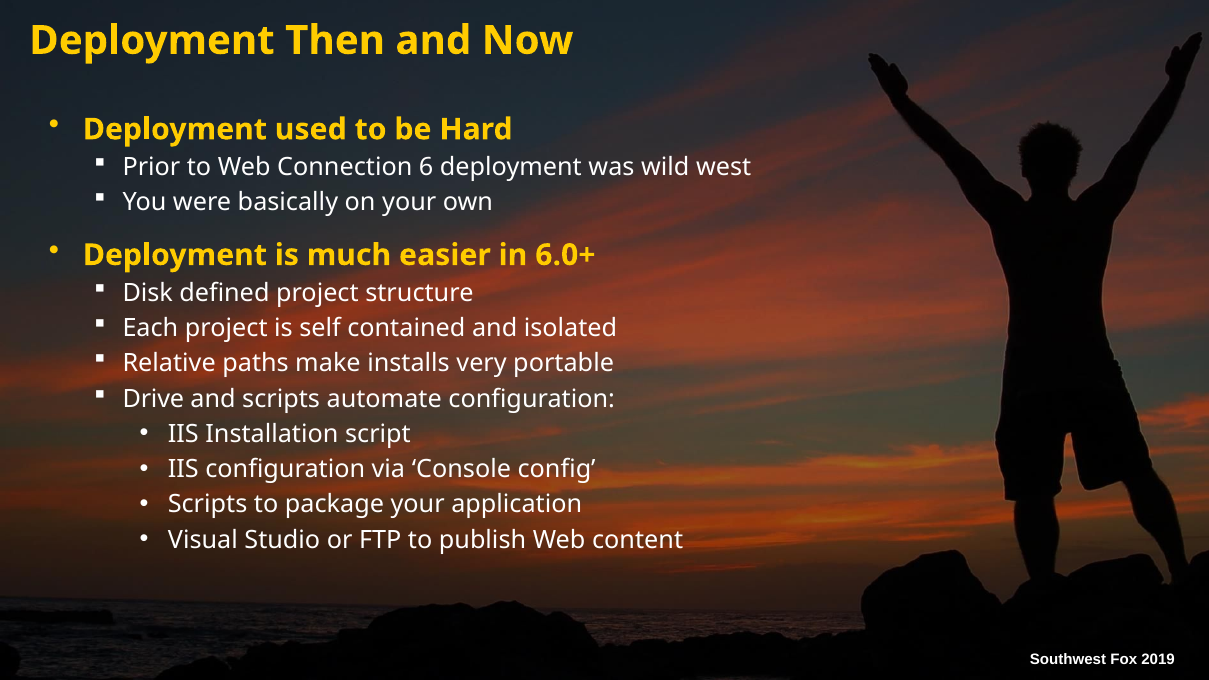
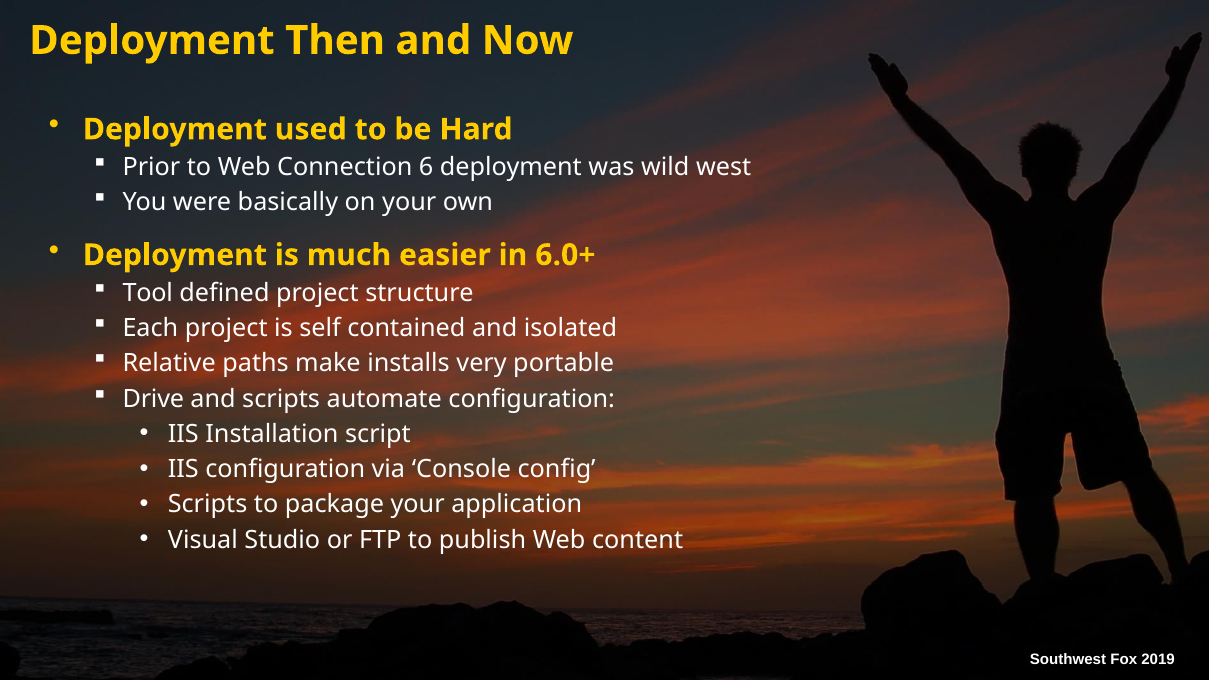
Disk: Disk -> Tool
